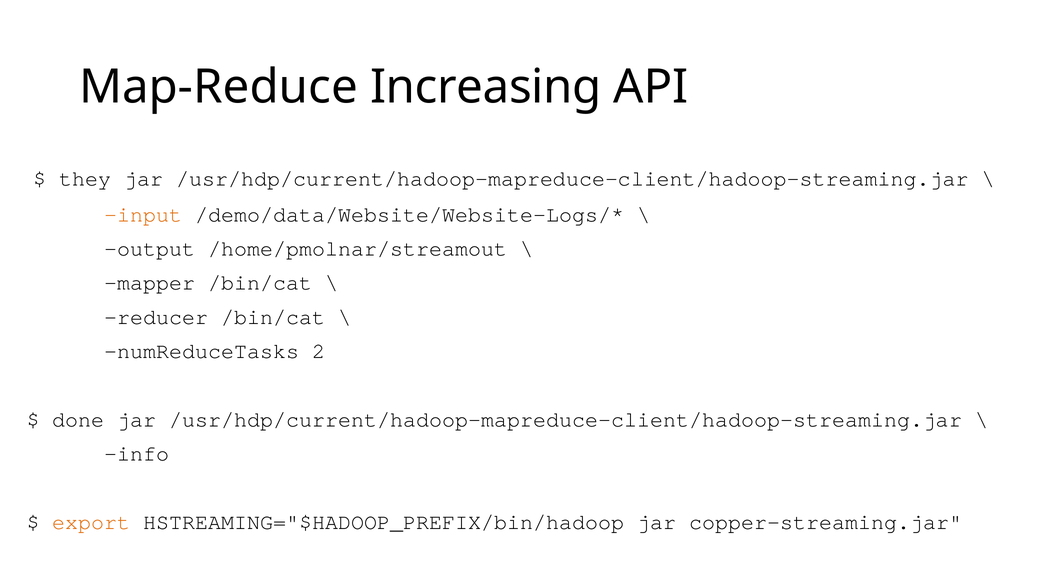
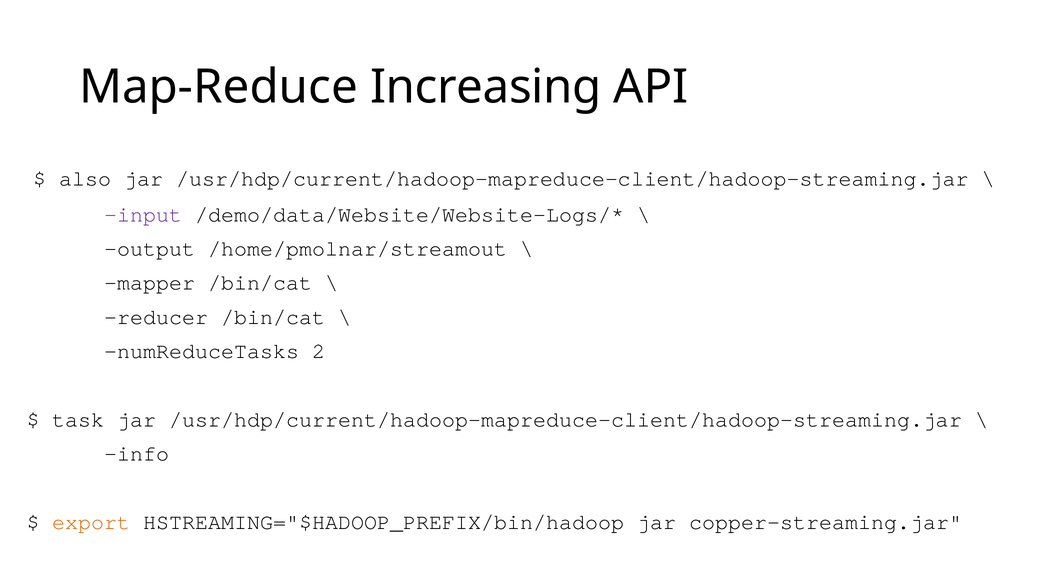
they: they -> also
input colour: orange -> purple
done: done -> task
